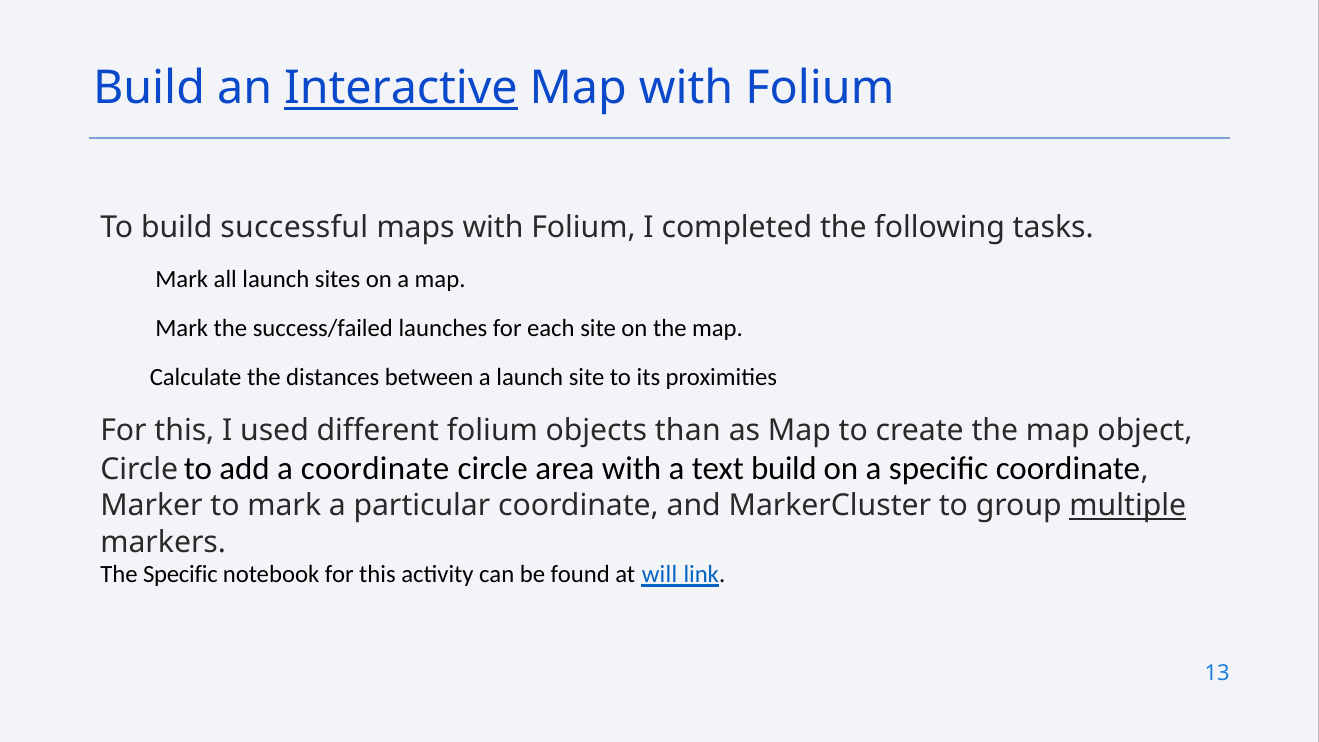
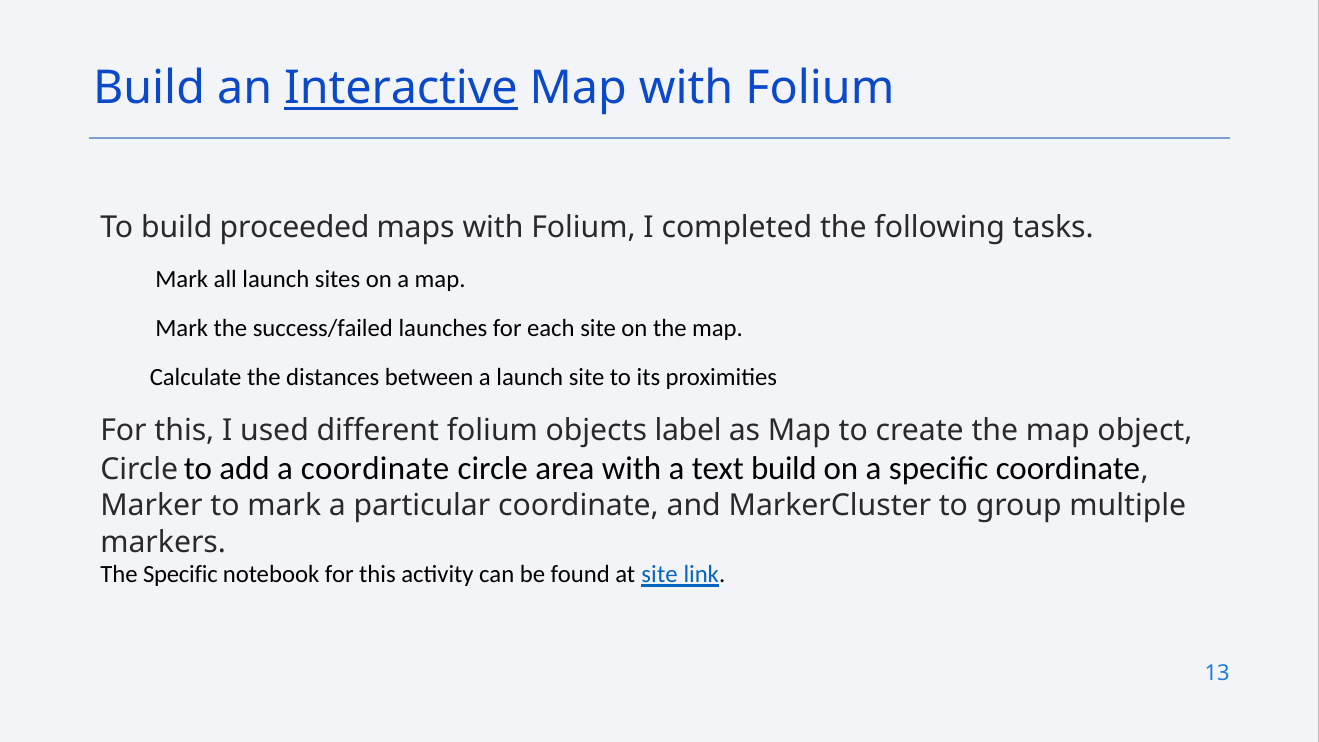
successful: successful -> proceeded
than: than -> label
multiple underline: present -> none
at will: will -> site
